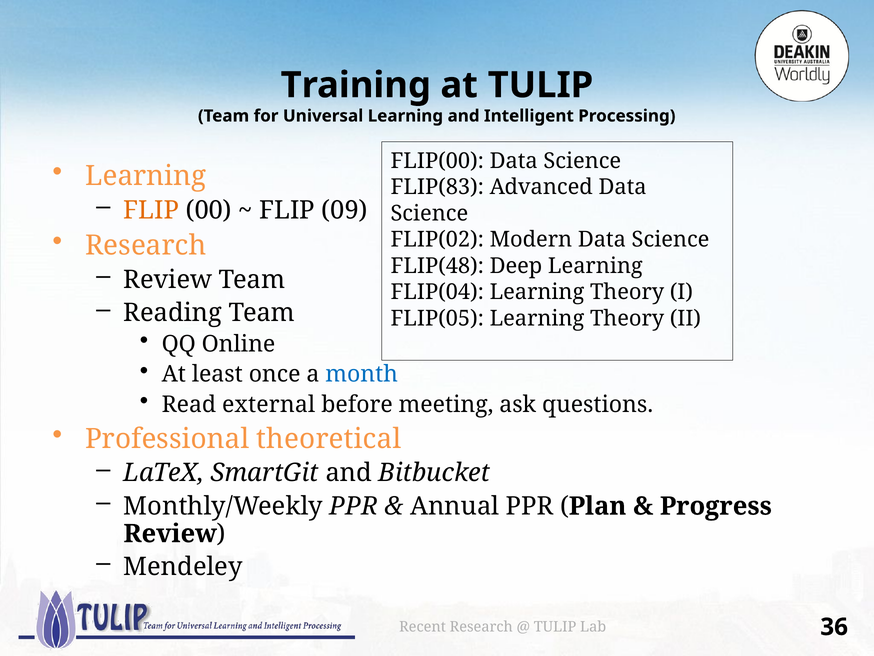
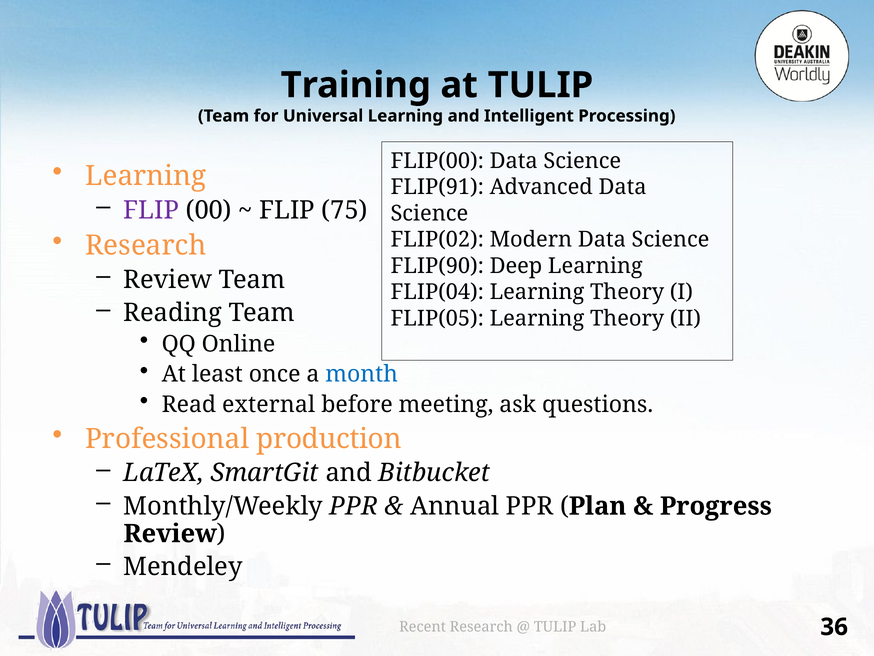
FLIP(83: FLIP(83 -> FLIP(91
FLIP at (151, 210) colour: orange -> purple
09: 09 -> 75
FLIP(48: FLIP(48 -> FLIP(90
theoretical: theoretical -> production
